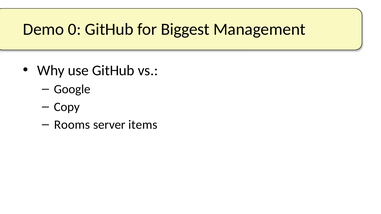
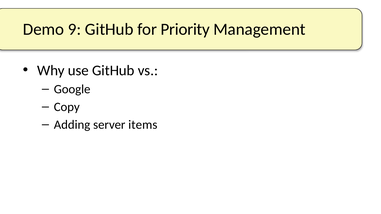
0: 0 -> 9
Biggest: Biggest -> Priority
Rooms: Rooms -> Adding
